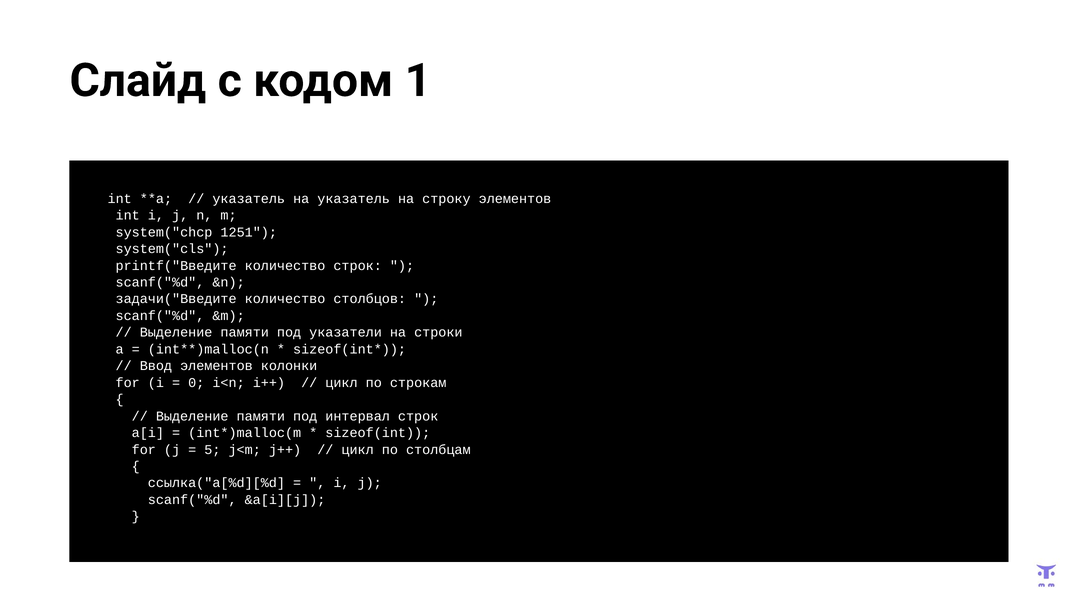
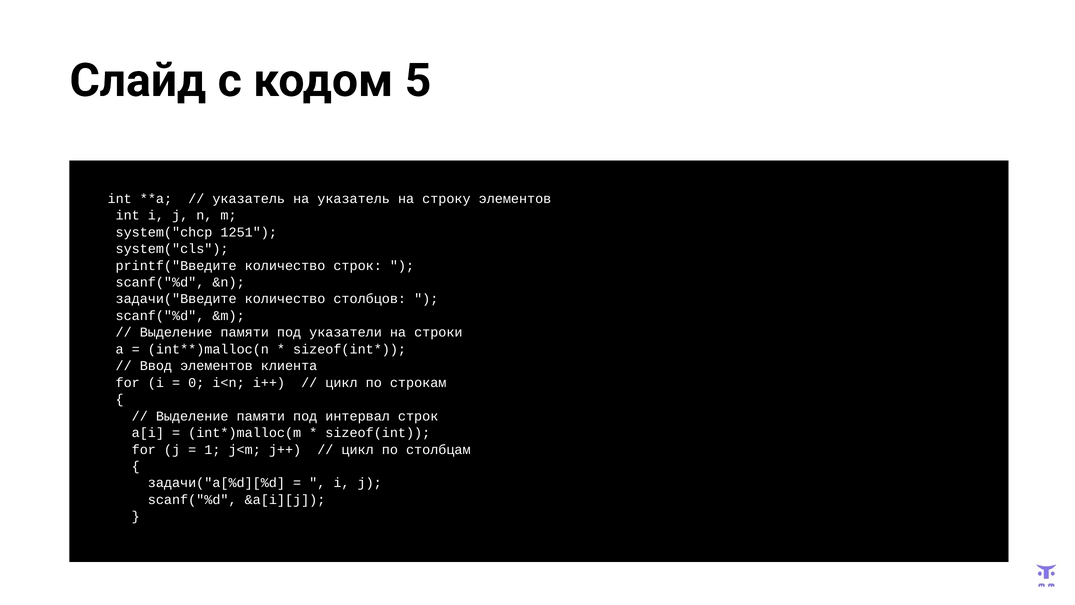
1: 1 -> 5
колонки: колонки -> клиента
5: 5 -> 1
ссылка("a[%d][%d: ссылка("a[%d][%d -> задачи("a[%d][%d
